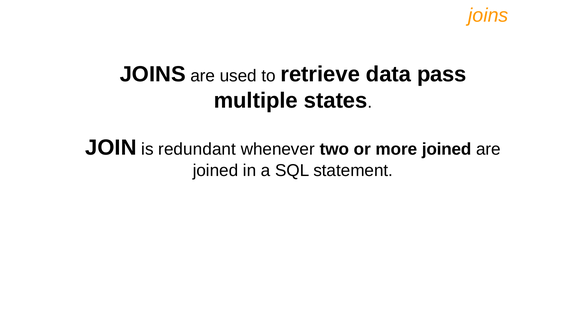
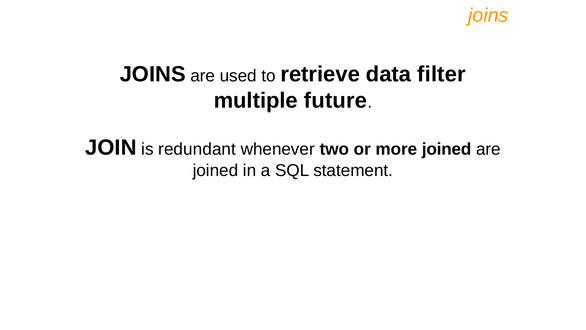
pass: pass -> filter
states: states -> future
